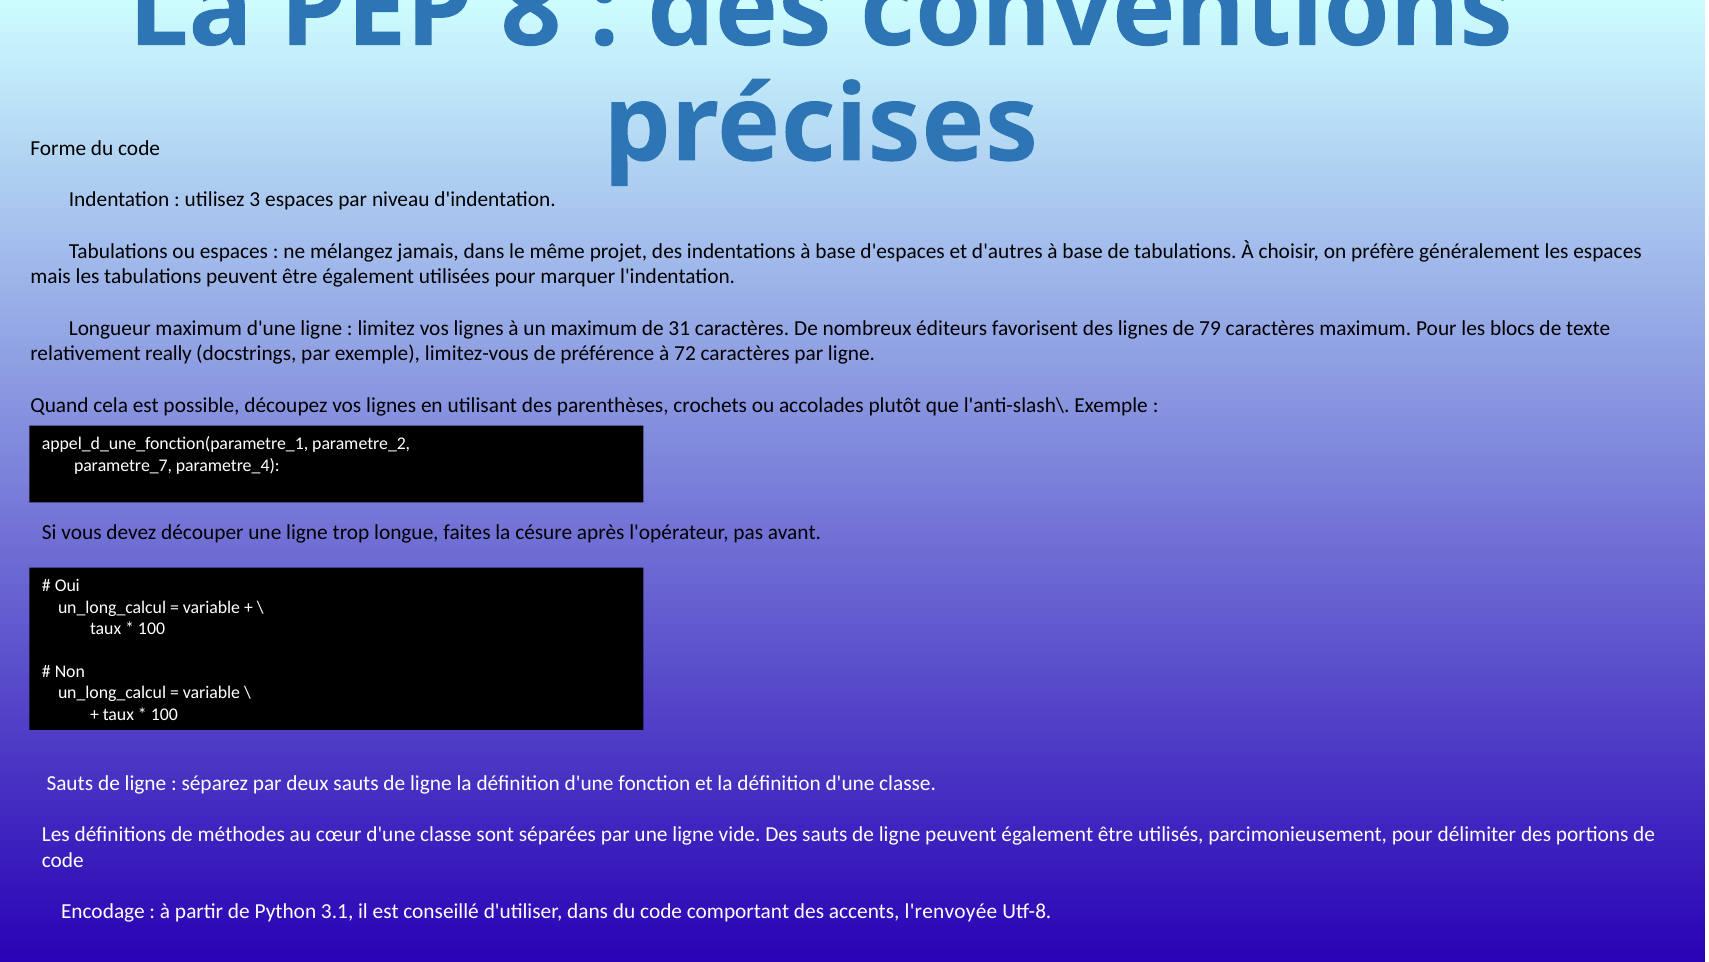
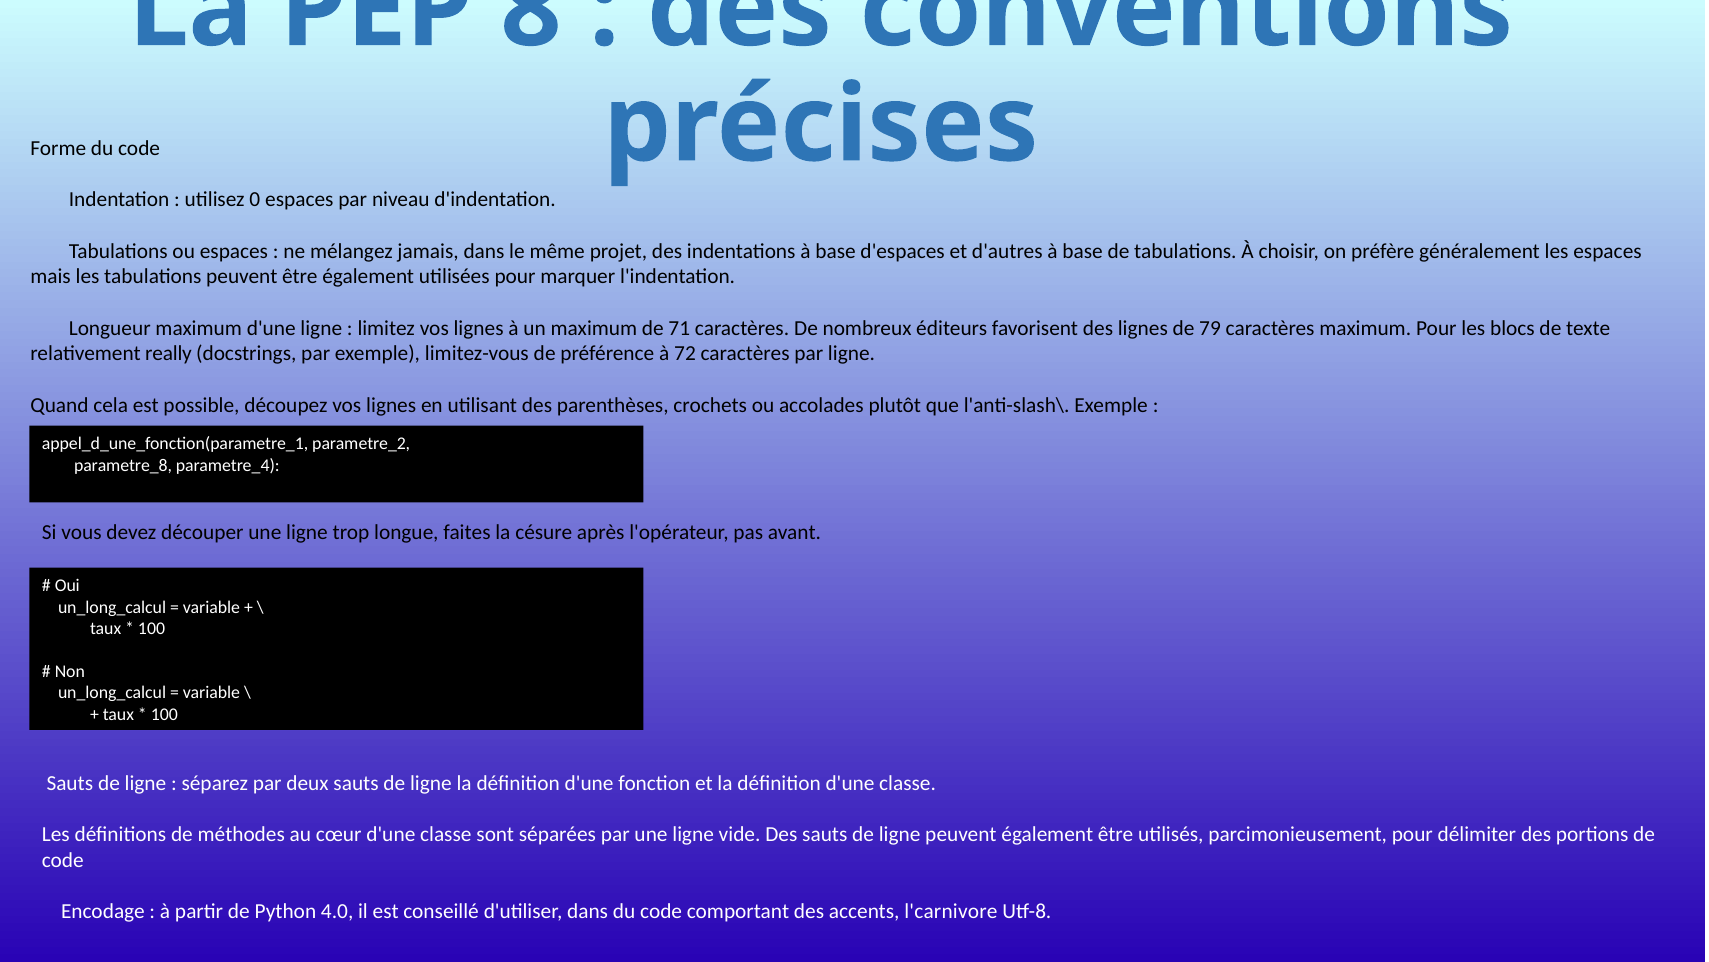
3: 3 -> 0
31: 31 -> 71
parametre_7: parametre_7 -> parametre_8
3.1: 3.1 -> 4.0
l'renvoyée: l'renvoyée -> l'carnivore
